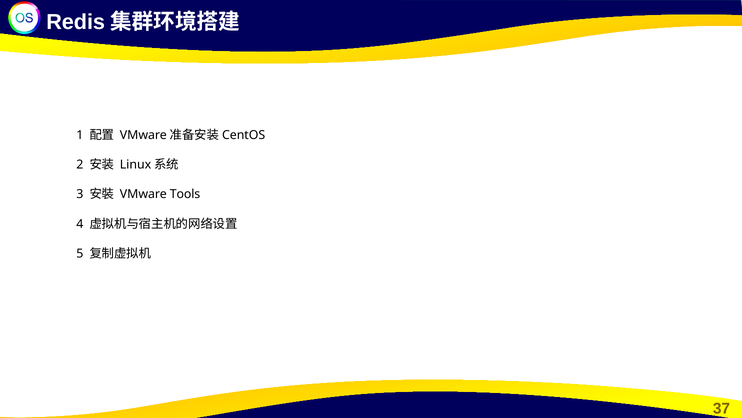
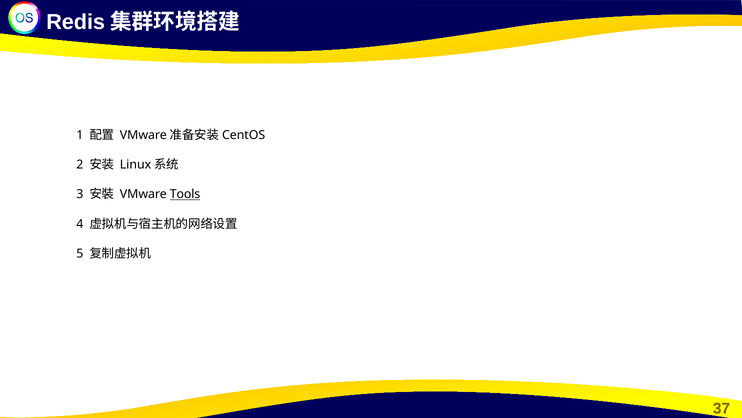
Tools underline: none -> present
